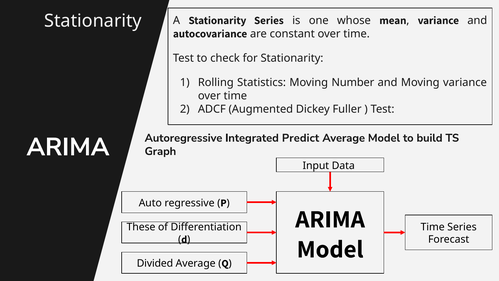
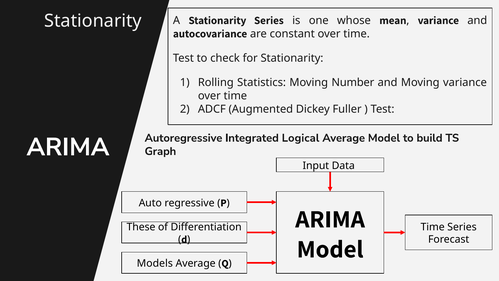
Predict: Predict -> Logical
Divided: Divided -> Models
